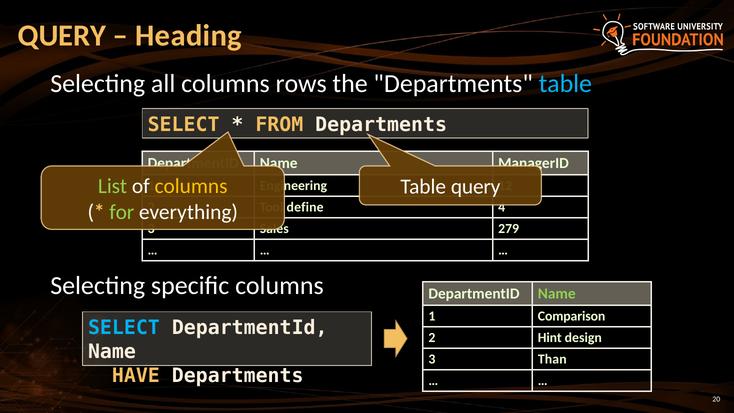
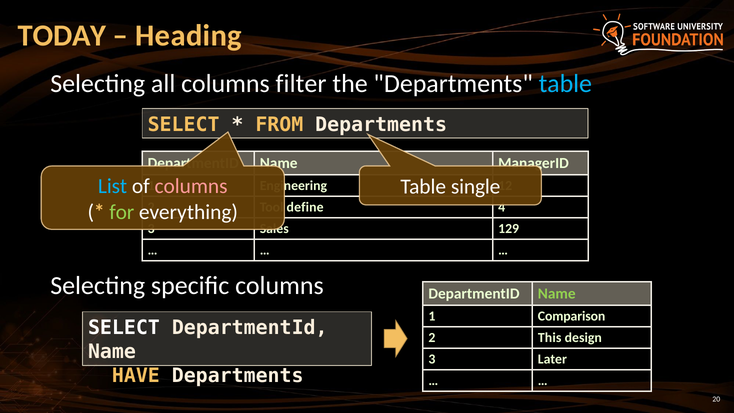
QUERY at (62, 36): QUERY -> TODAY
rows: rows -> filter
List colour: light green -> light blue
columns at (191, 186) colour: yellow -> pink
Table query: query -> single
279: 279 -> 129
SELECT at (124, 328) colour: light blue -> white
Hint: Hint -> This
Than: Than -> Later
